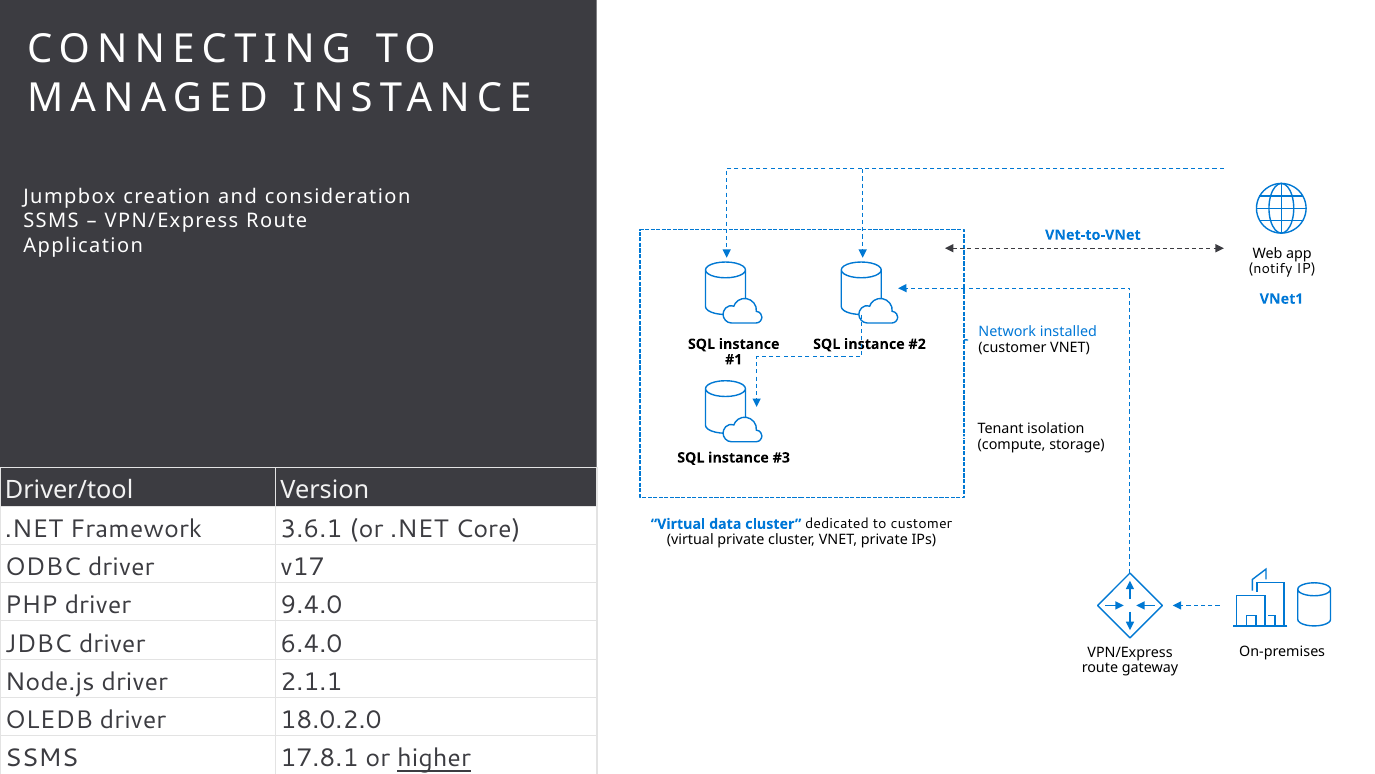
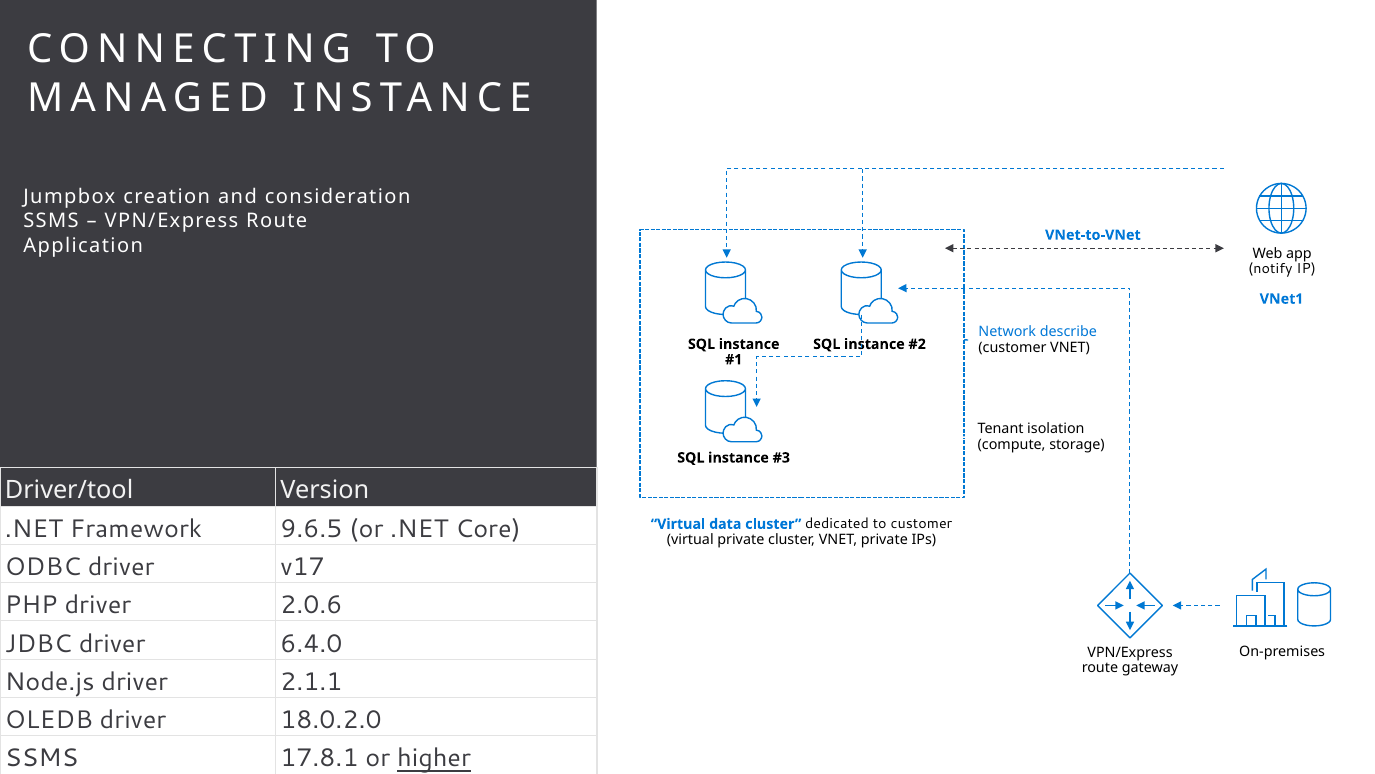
installed: installed -> describe
3.6.1: 3.6.1 -> 9.6.5
9.4.0: 9.4.0 -> 2.0.6
